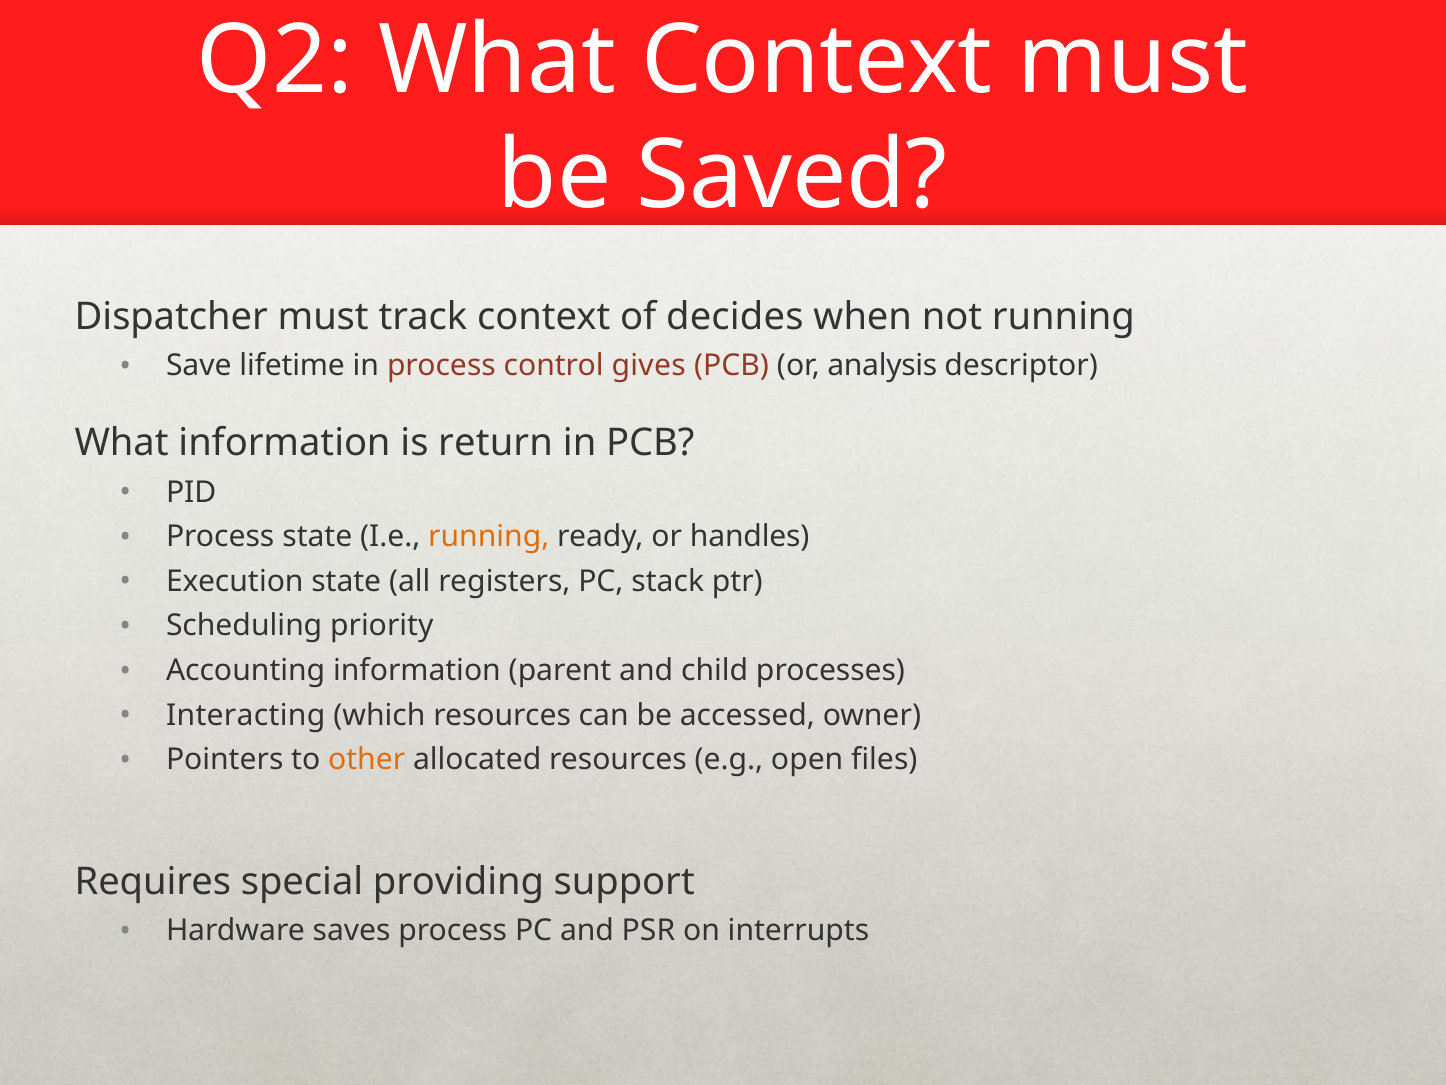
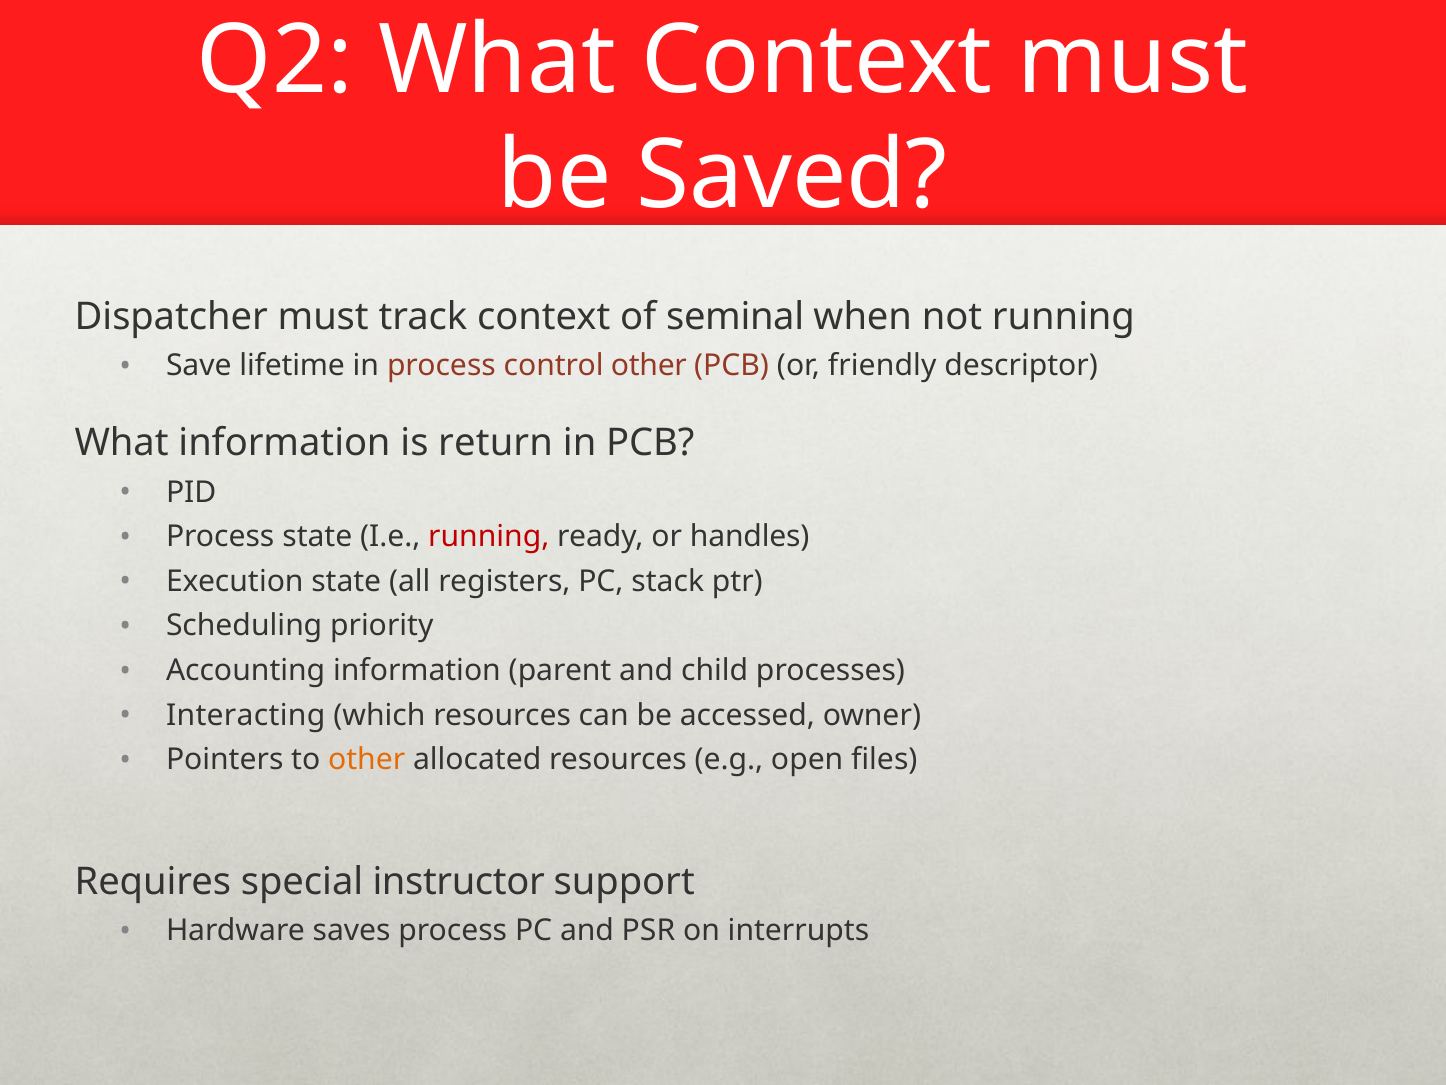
decides: decides -> seminal
control gives: gives -> other
analysis: analysis -> friendly
running at (489, 536) colour: orange -> red
providing: providing -> instructor
